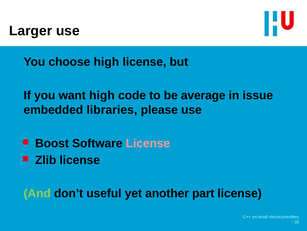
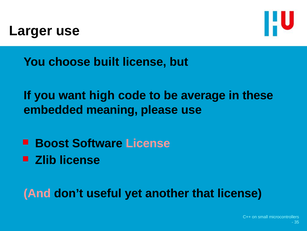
choose high: high -> built
issue: issue -> these
libraries: libraries -> meaning
And colour: light green -> pink
part: part -> that
